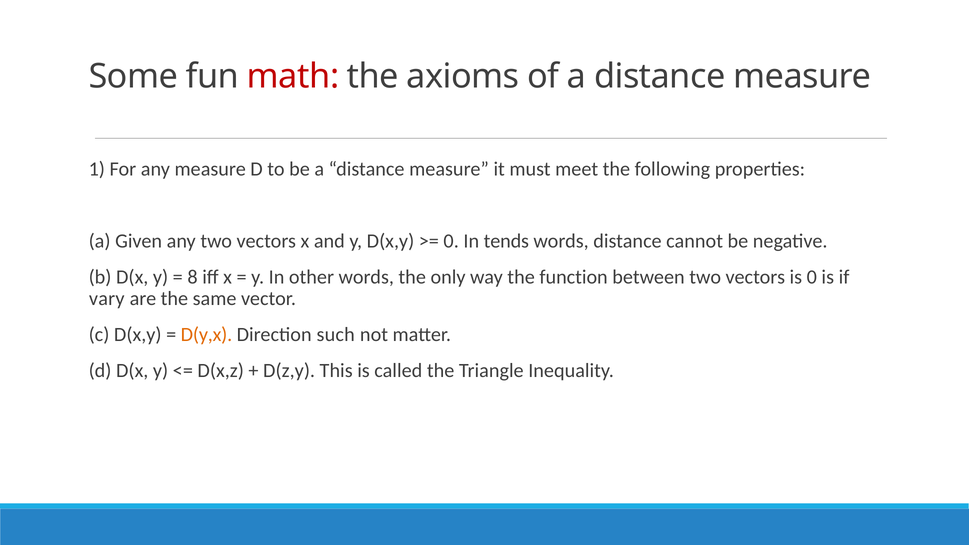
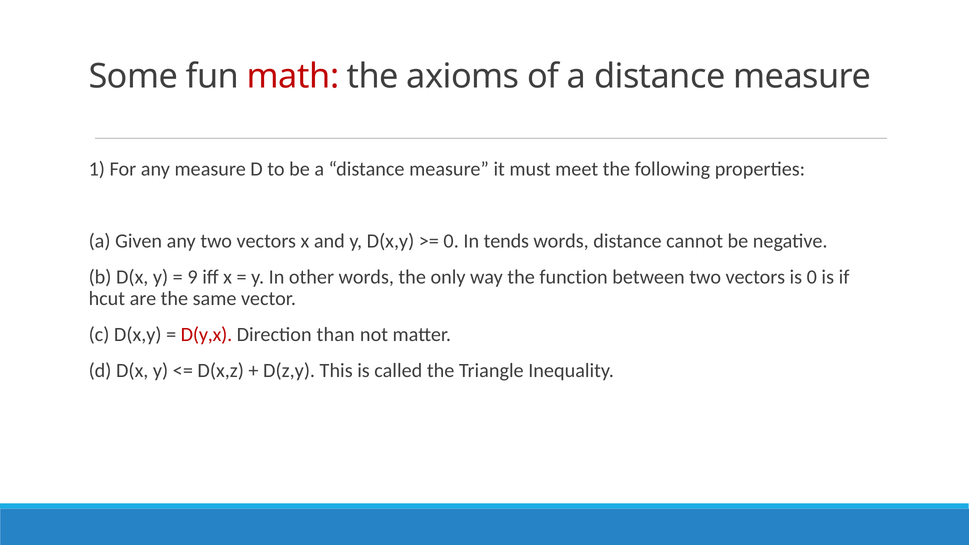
8: 8 -> 9
vary: vary -> hcut
D(y,x colour: orange -> red
such: such -> than
